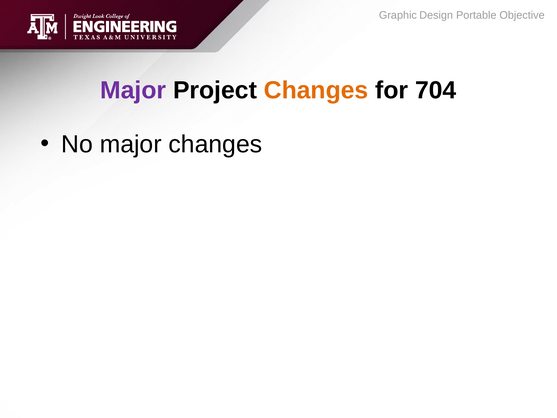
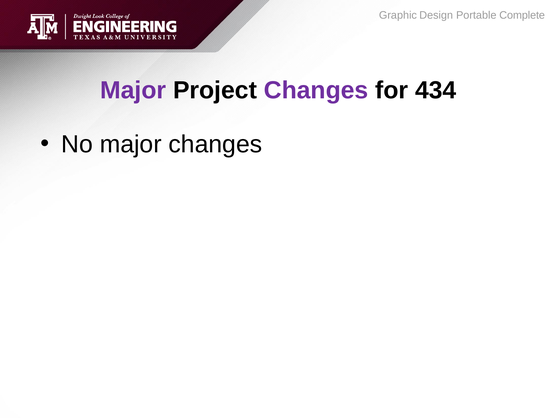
Objective: Objective -> Complete
Changes at (316, 90) colour: orange -> purple
704: 704 -> 434
